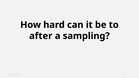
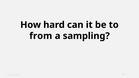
after: after -> from
